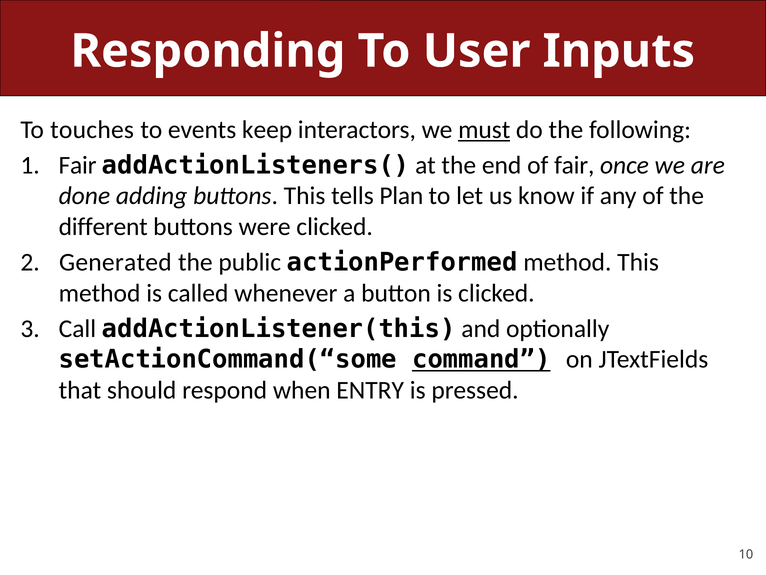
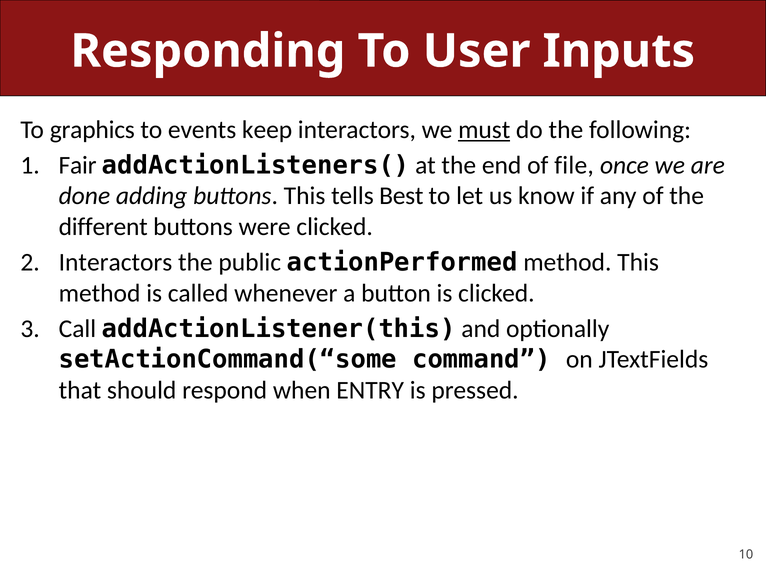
touches: touches -> graphics
of fair: fair -> file
Plan: Plan -> Best
Generated at (115, 262): Generated -> Interactors
command underline: present -> none
